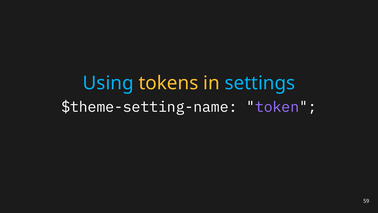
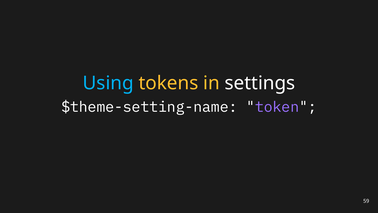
settings colour: light blue -> white
